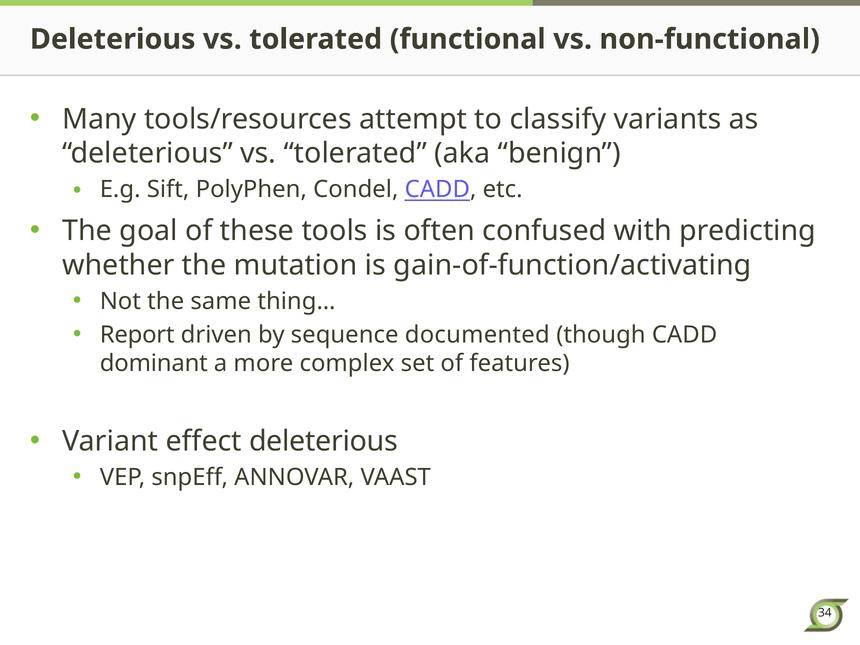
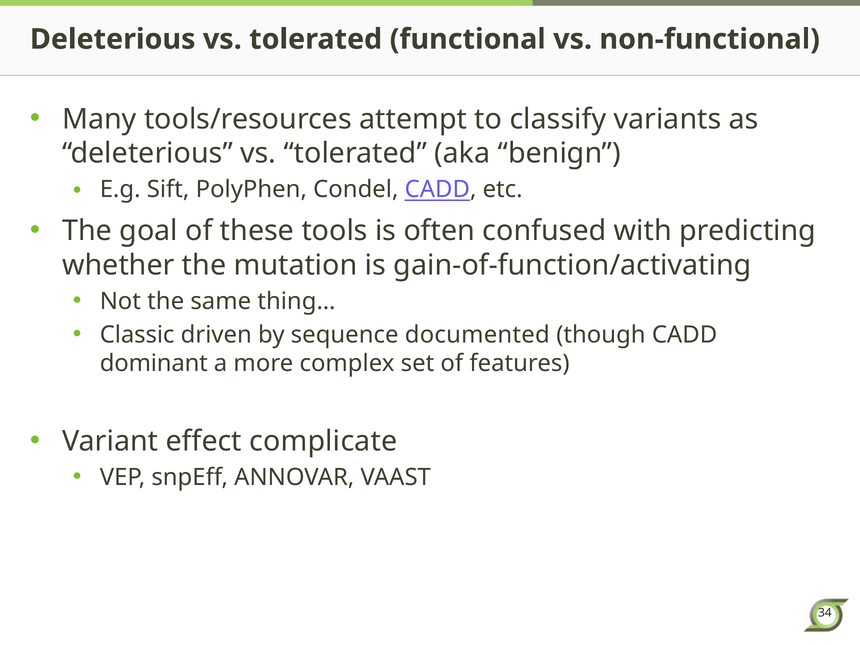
Report: Report -> Classic
effect deleterious: deleterious -> complicate
